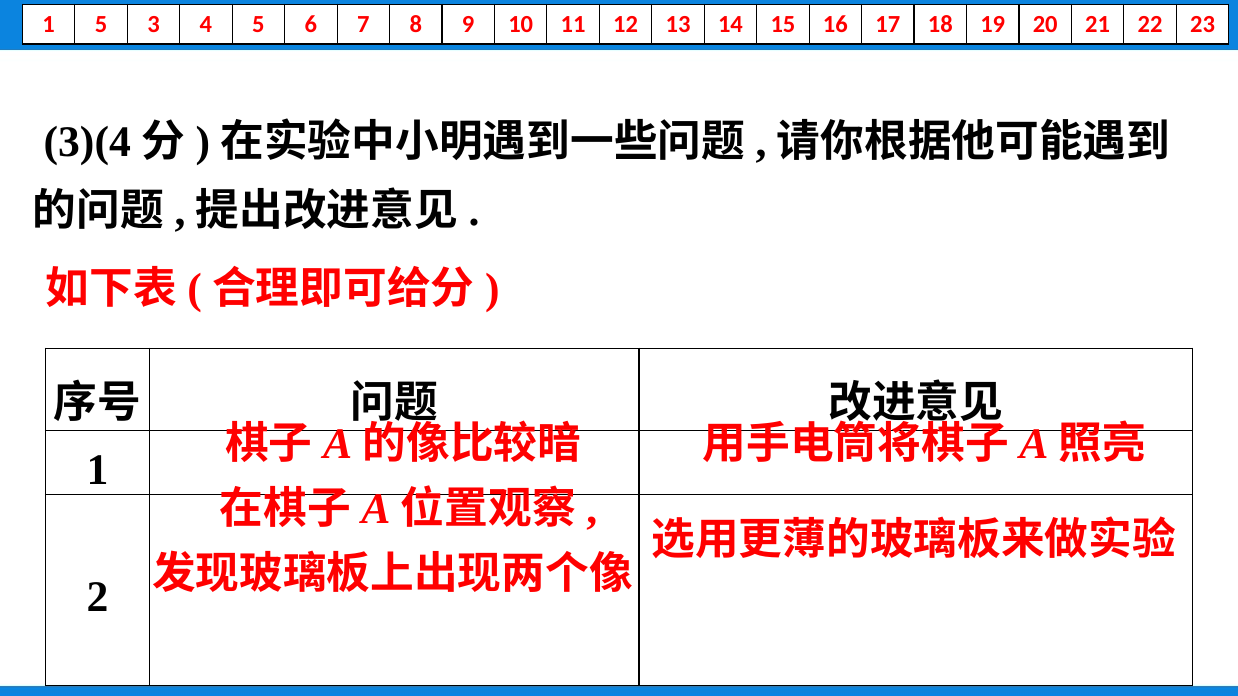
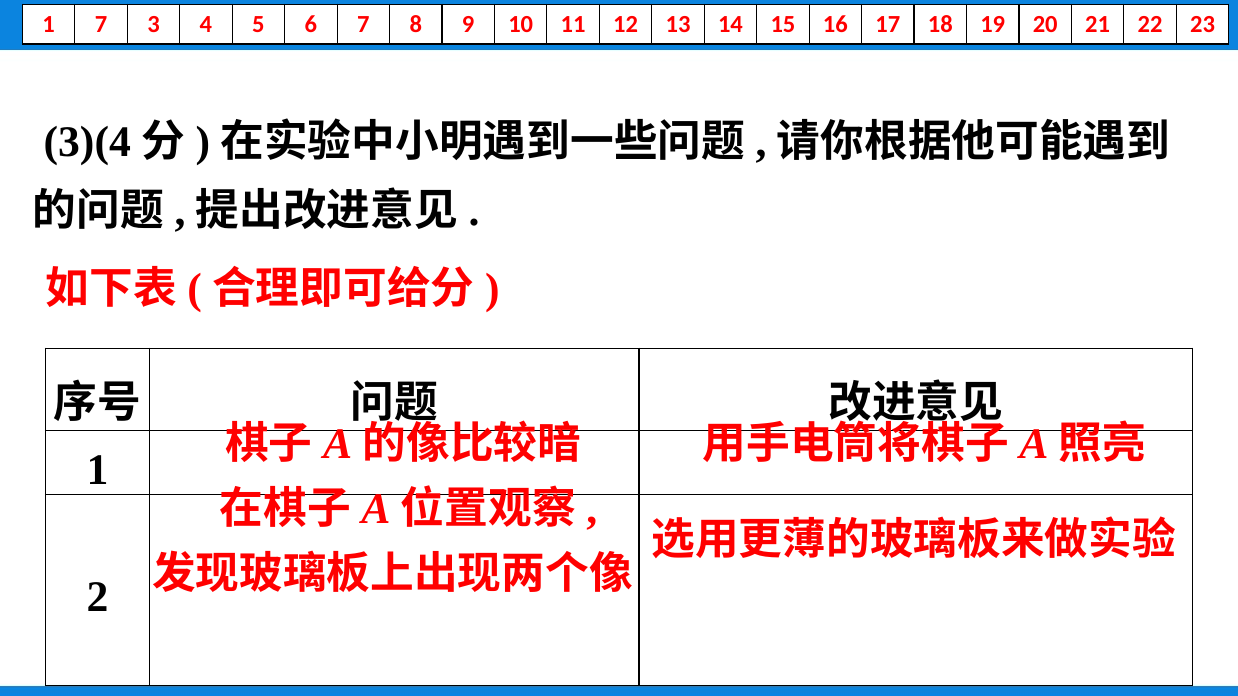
1 5: 5 -> 7
